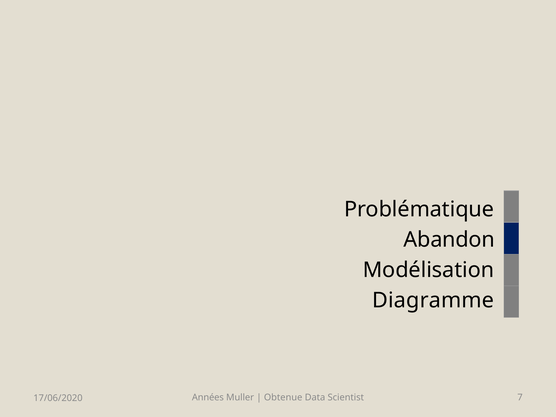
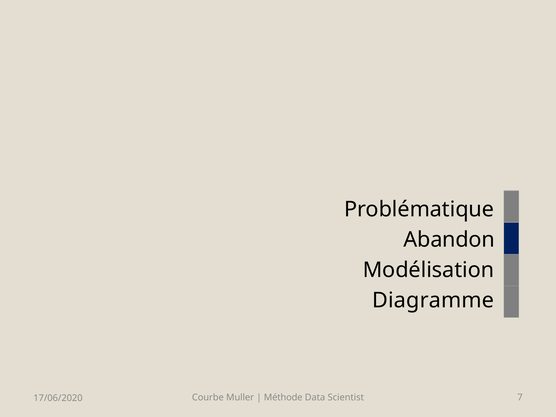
Années: Années -> Courbe
Obtenue: Obtenue -> Méthode
